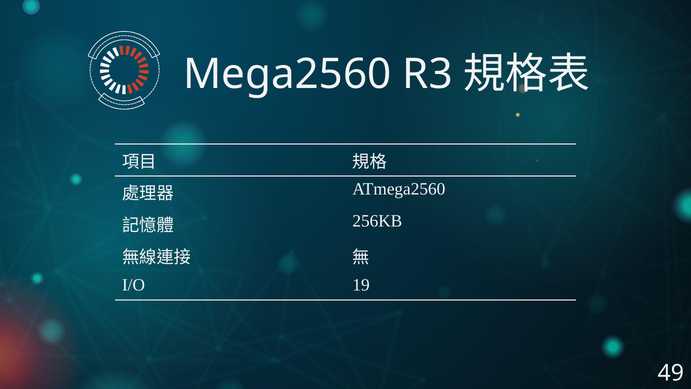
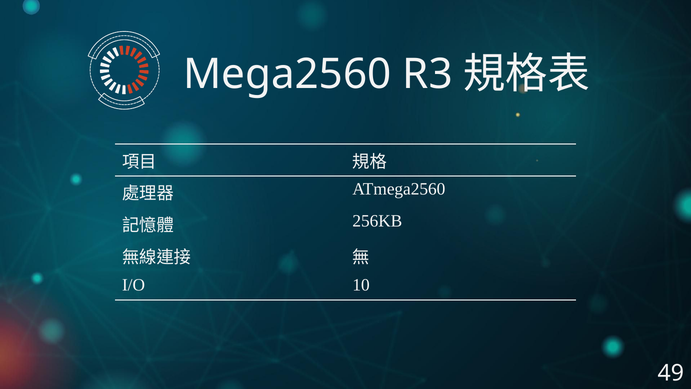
19: 19 -> 10
